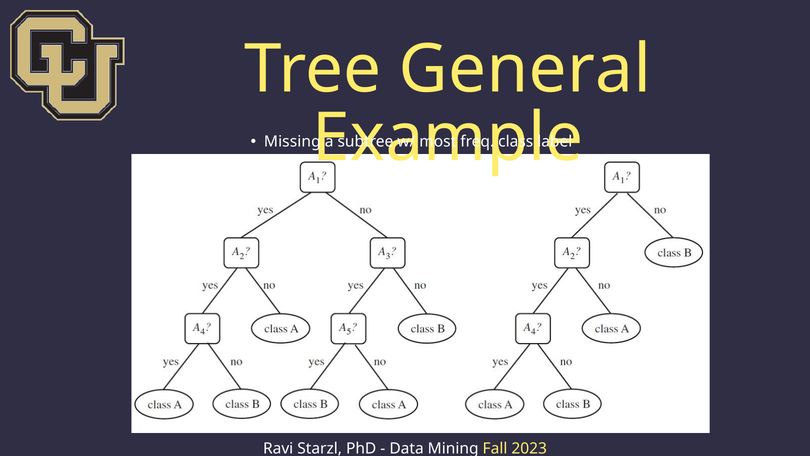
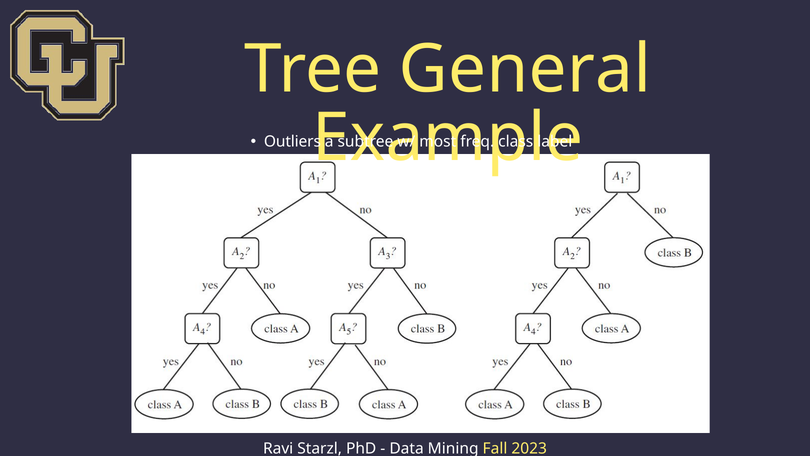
Missing: Missing -> Outliers
